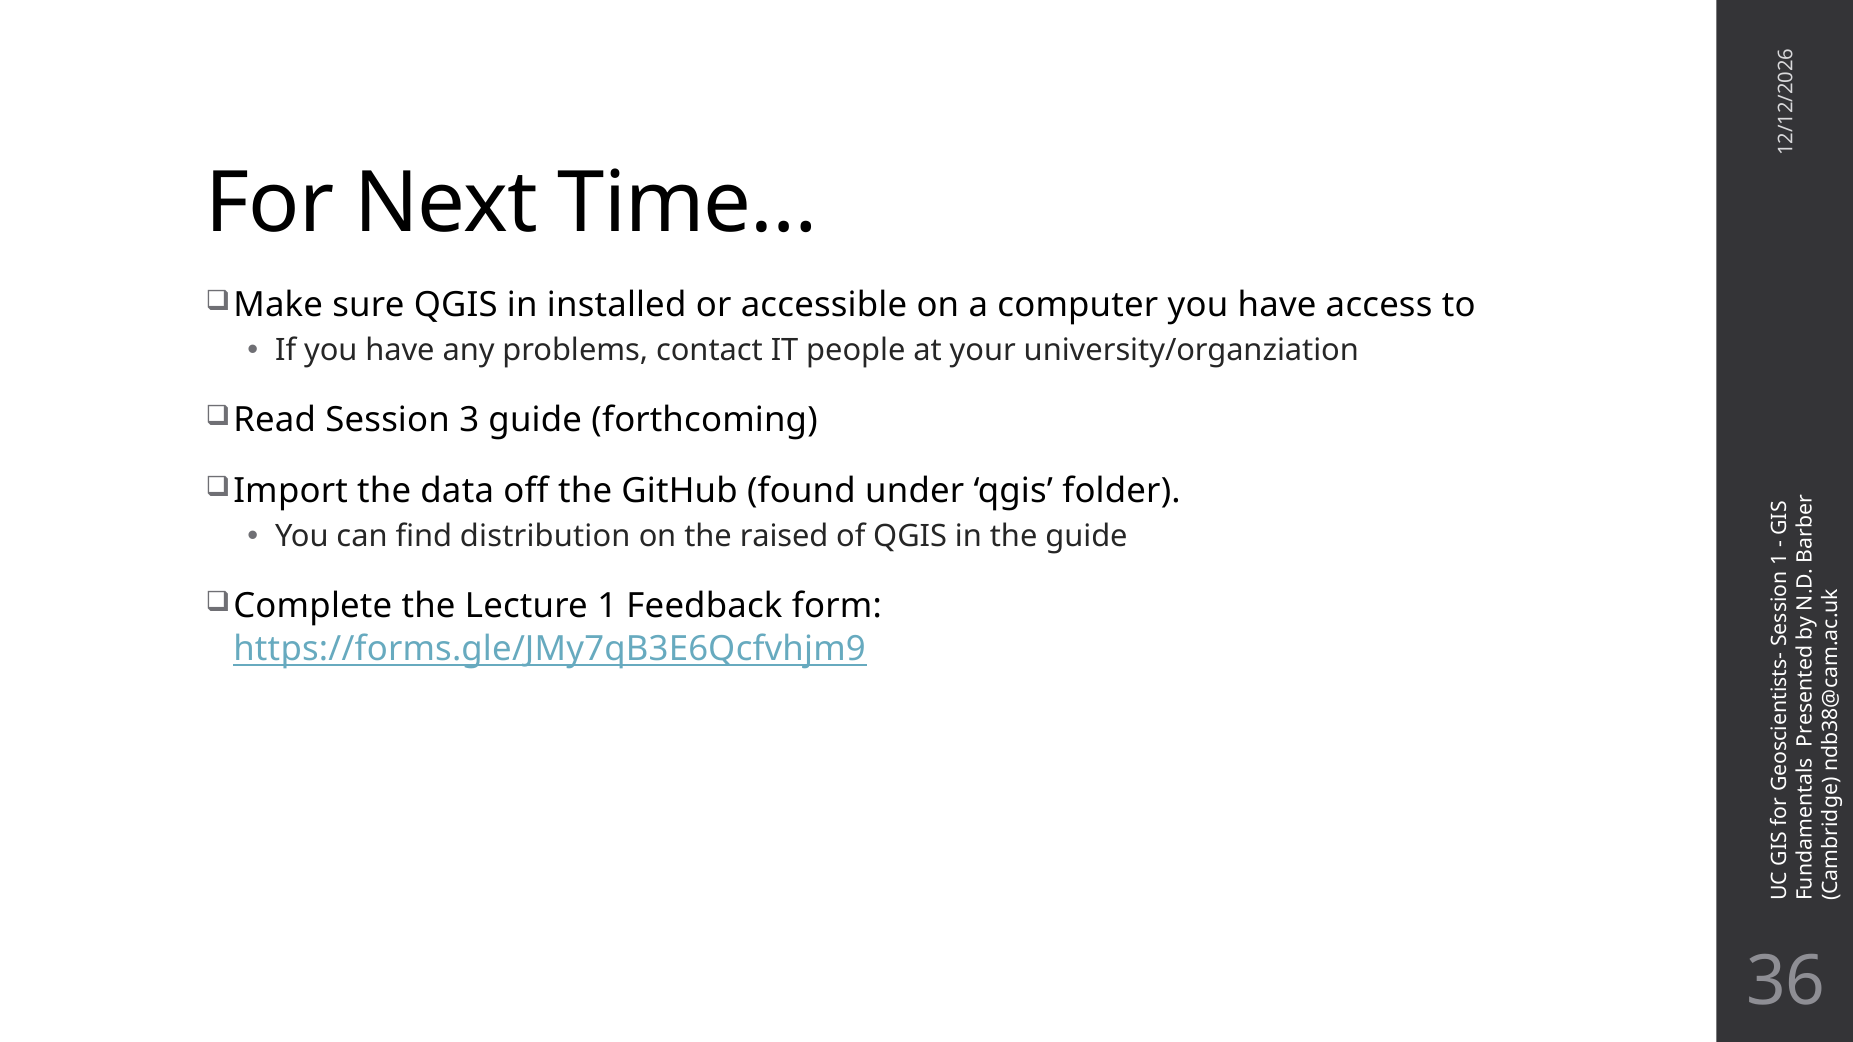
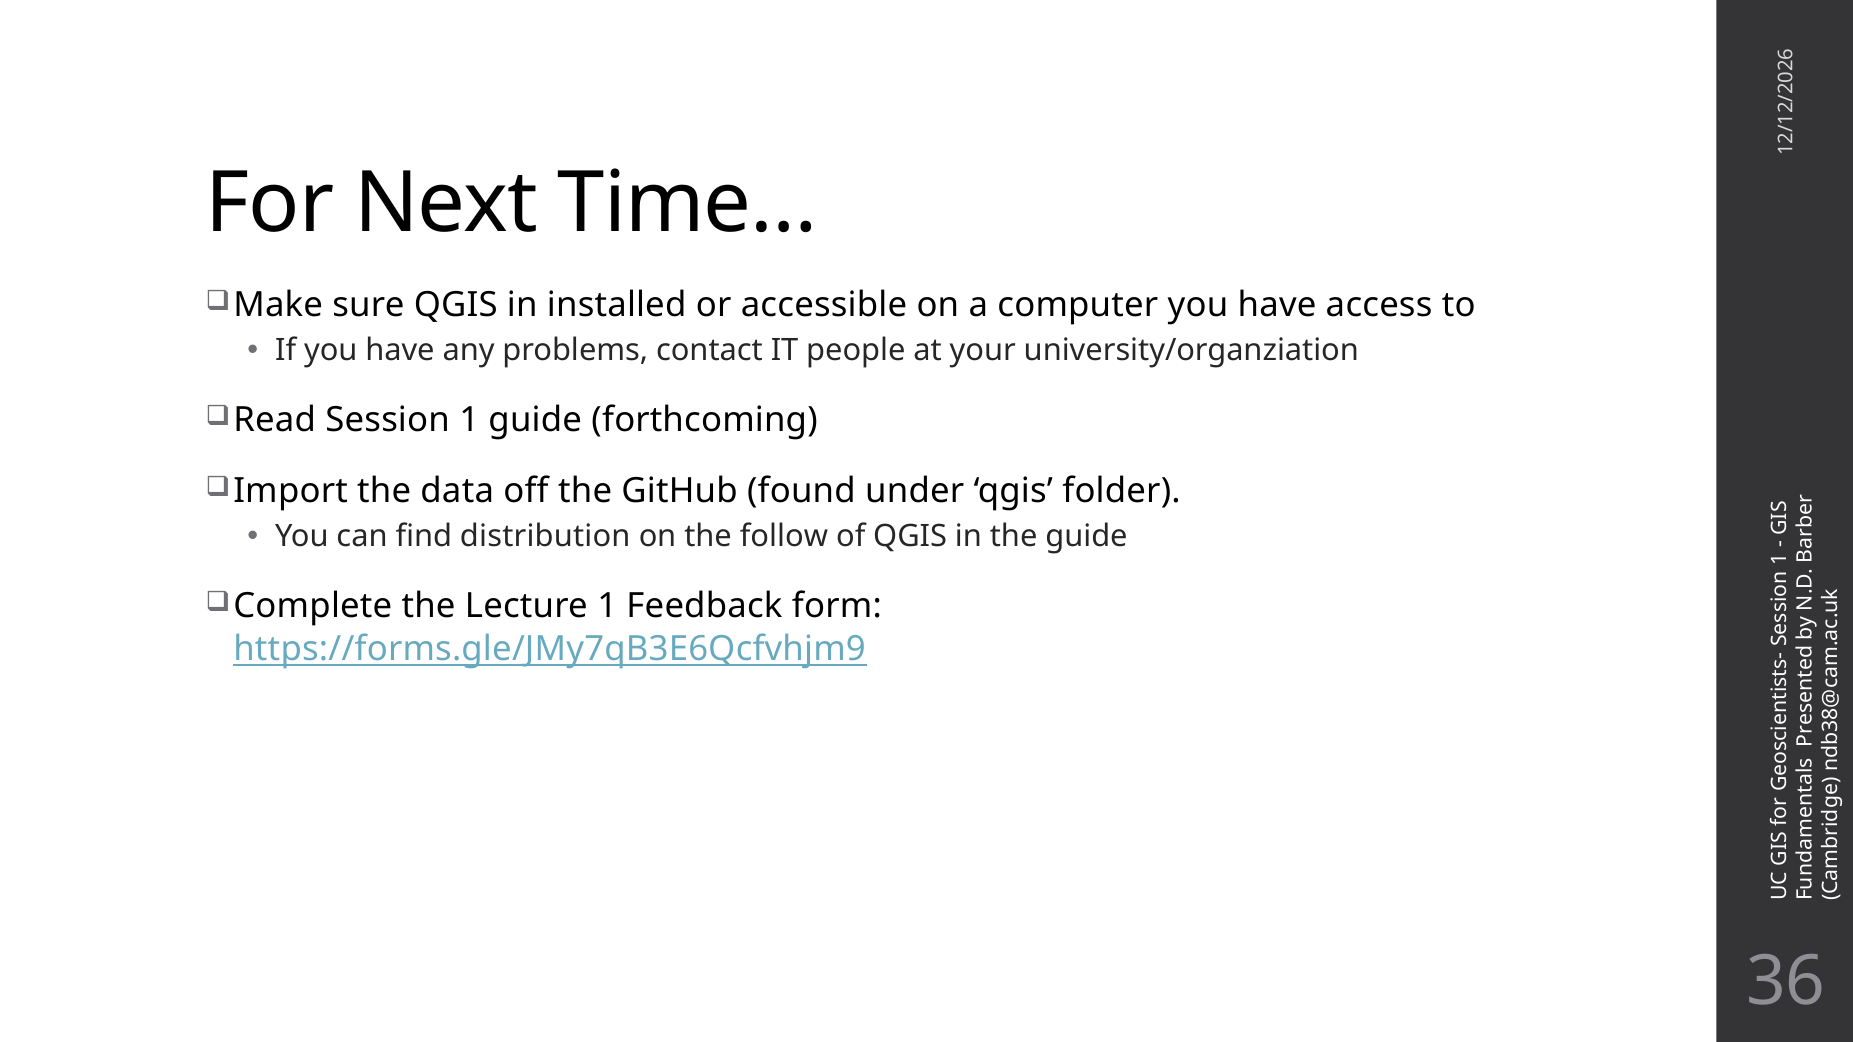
Session 3: 3 -> 1
raised: raised -> follow
